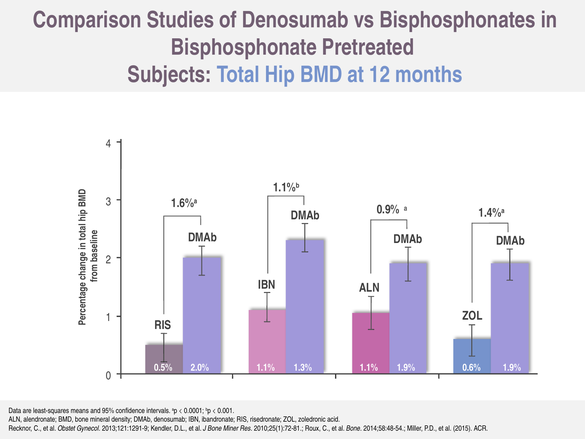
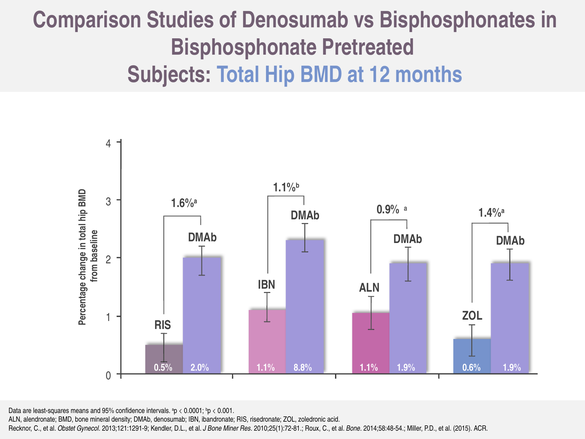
1.3%: 1.3% -> 8.8%
